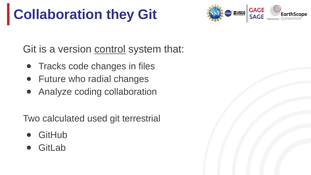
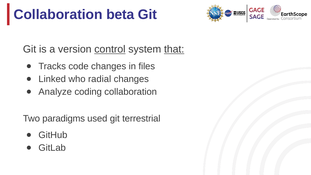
they: they -> beta
that underline: none -> present
Future: Future -> Linked
calculated: calculated -> paradigms
